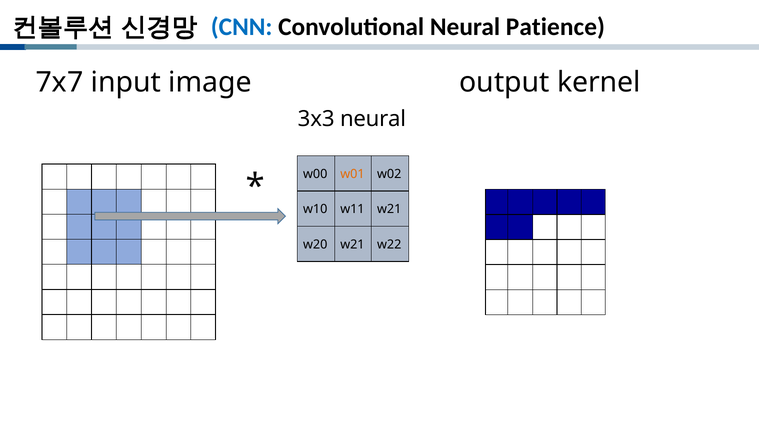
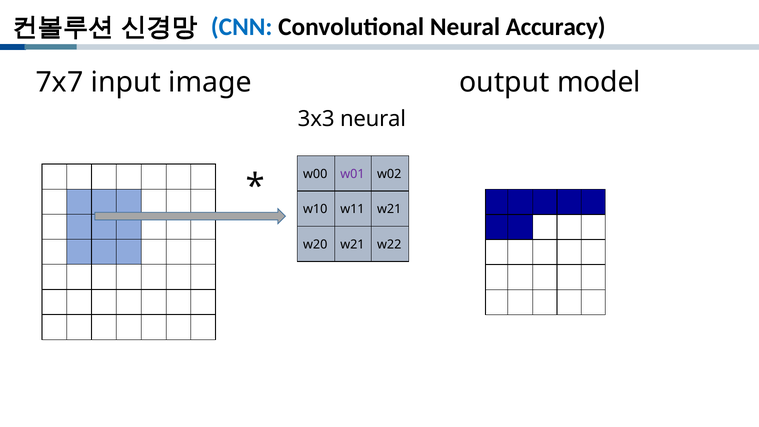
Patience: Patience -> Accuracy
kernel: kernel -> model
w01 colour: orange -> purple
